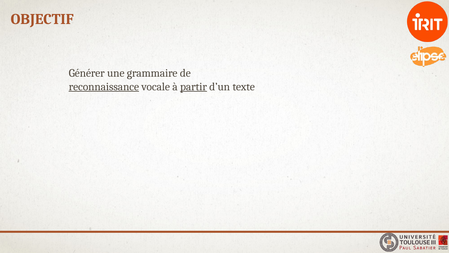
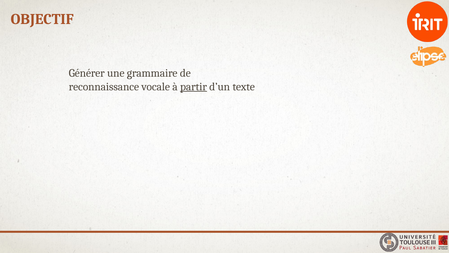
reconnaissance underline: present -> none
